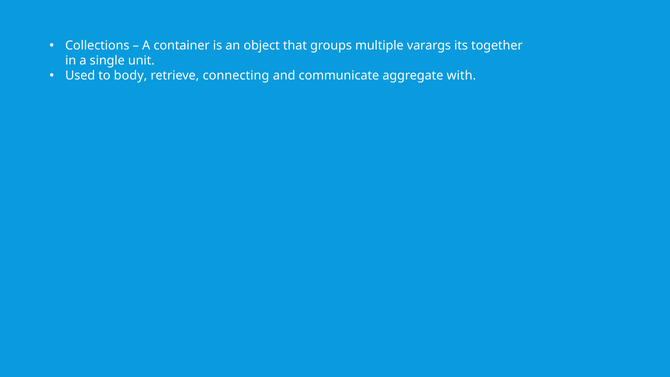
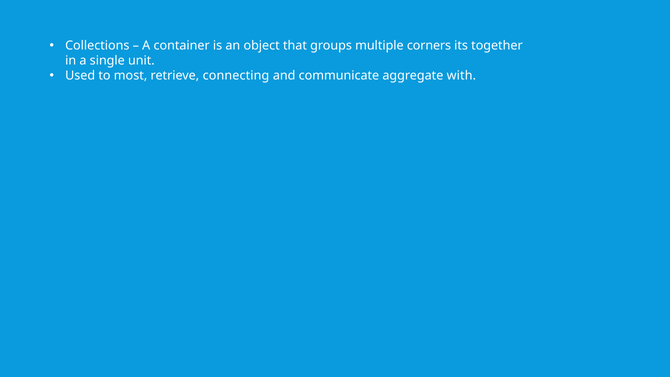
varargs: varargs -> corners
body: body -> most
